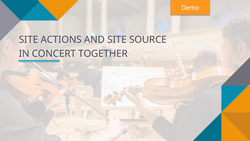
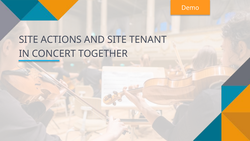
SOURCE: SOURCE -> TENANT
